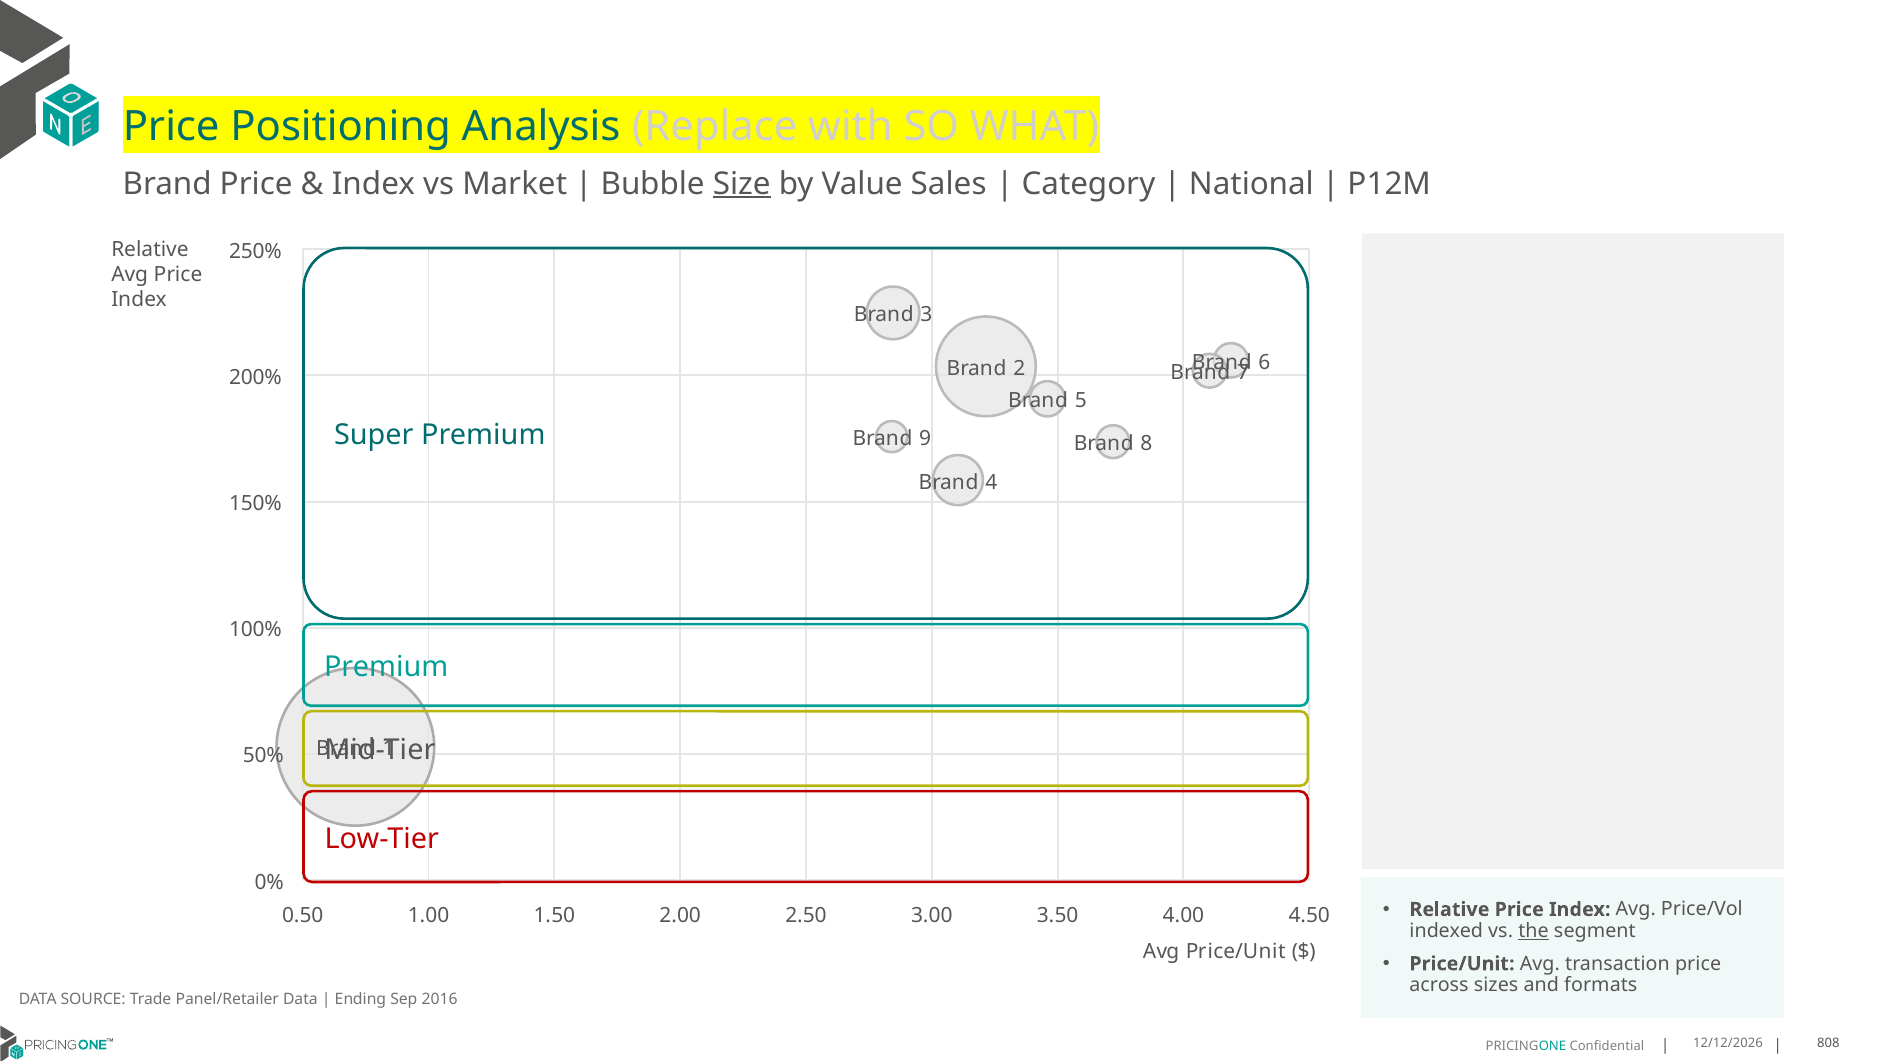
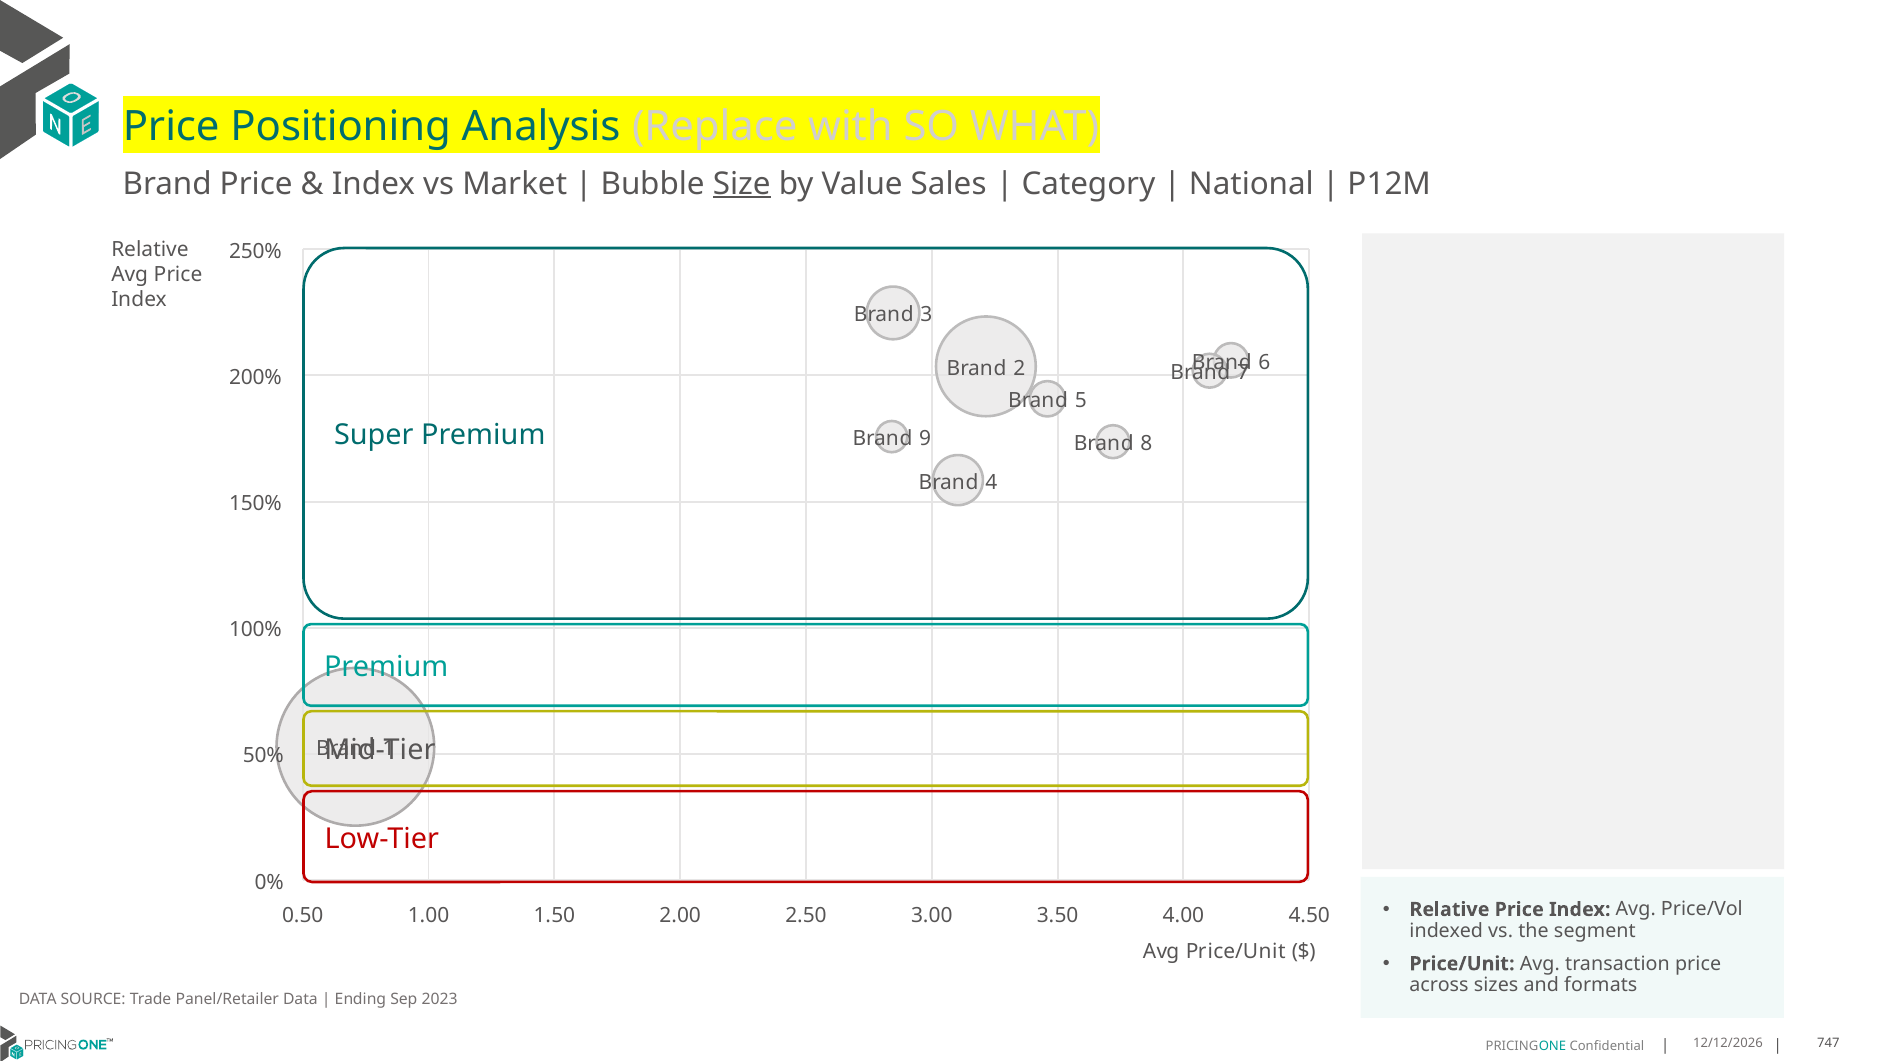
the underline: present -> none
2016: 2016 -> 2023
808: 808 -> 747
